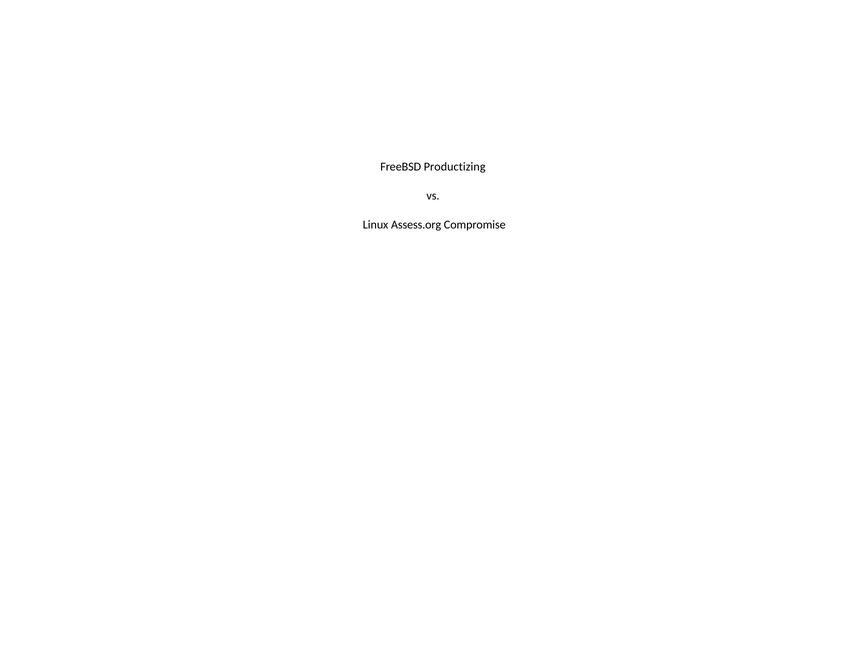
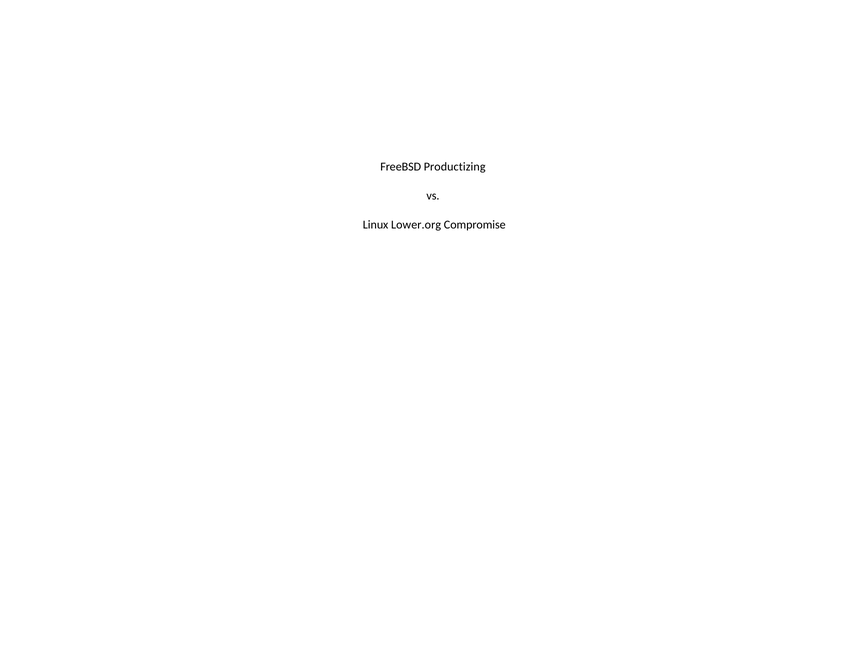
Assess.org: Assess.org -> Lower.org
